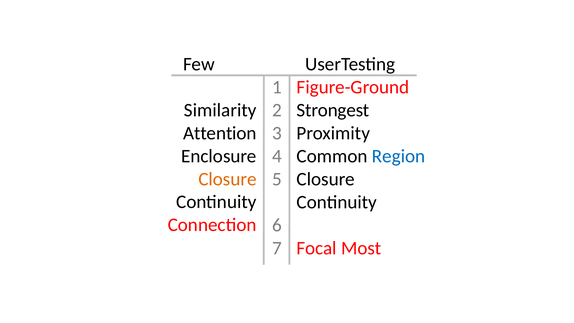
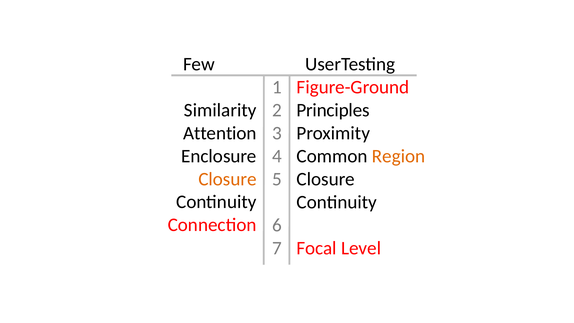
Strongest: Strongest -> Principles
Region colour: blue -> orange
Most: Most -> Level
